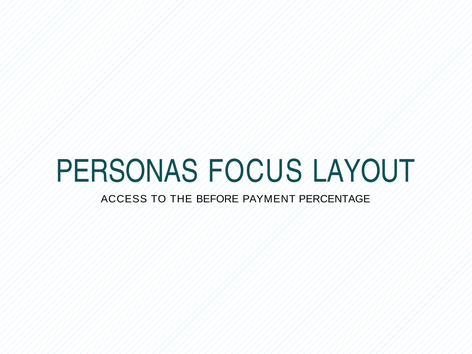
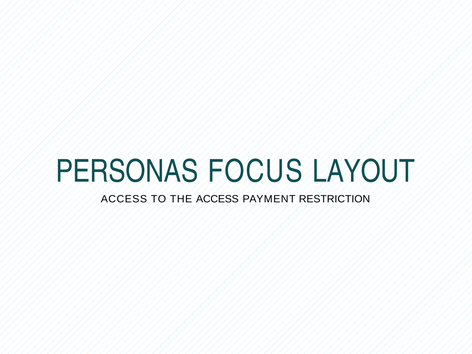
THE BEFORE: BEFORE -> ACCESS
PERCENTAGE: PERCENTAGE -> RESTRICTION
